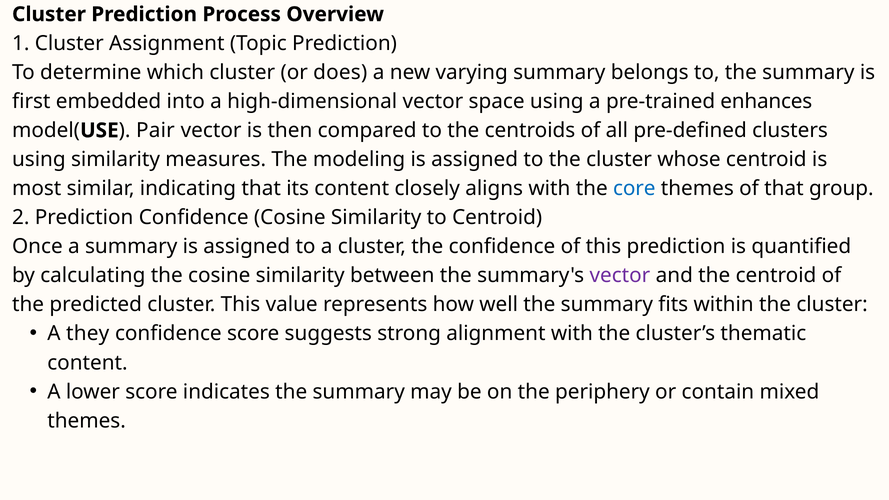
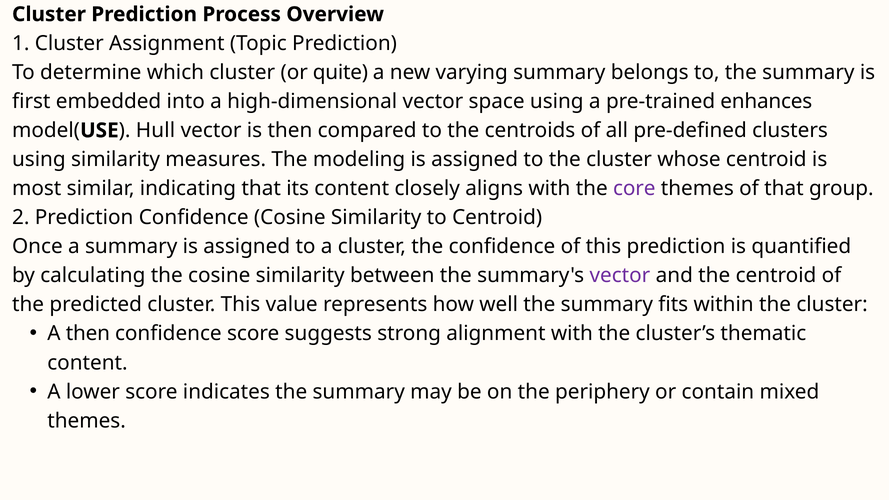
does: does -> quite
Pair: Pair -> Hull
core colour: blue -> purple
A they: they -> then
